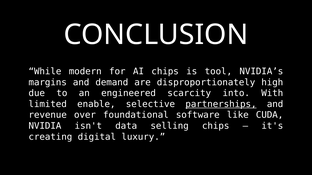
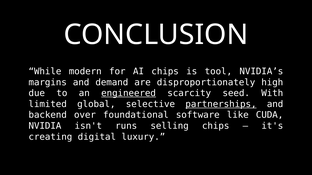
engineered underline: none -> present
into: into -> seed
enable: enable -> global
revenue: revenue -> backend
data: data -> runs
